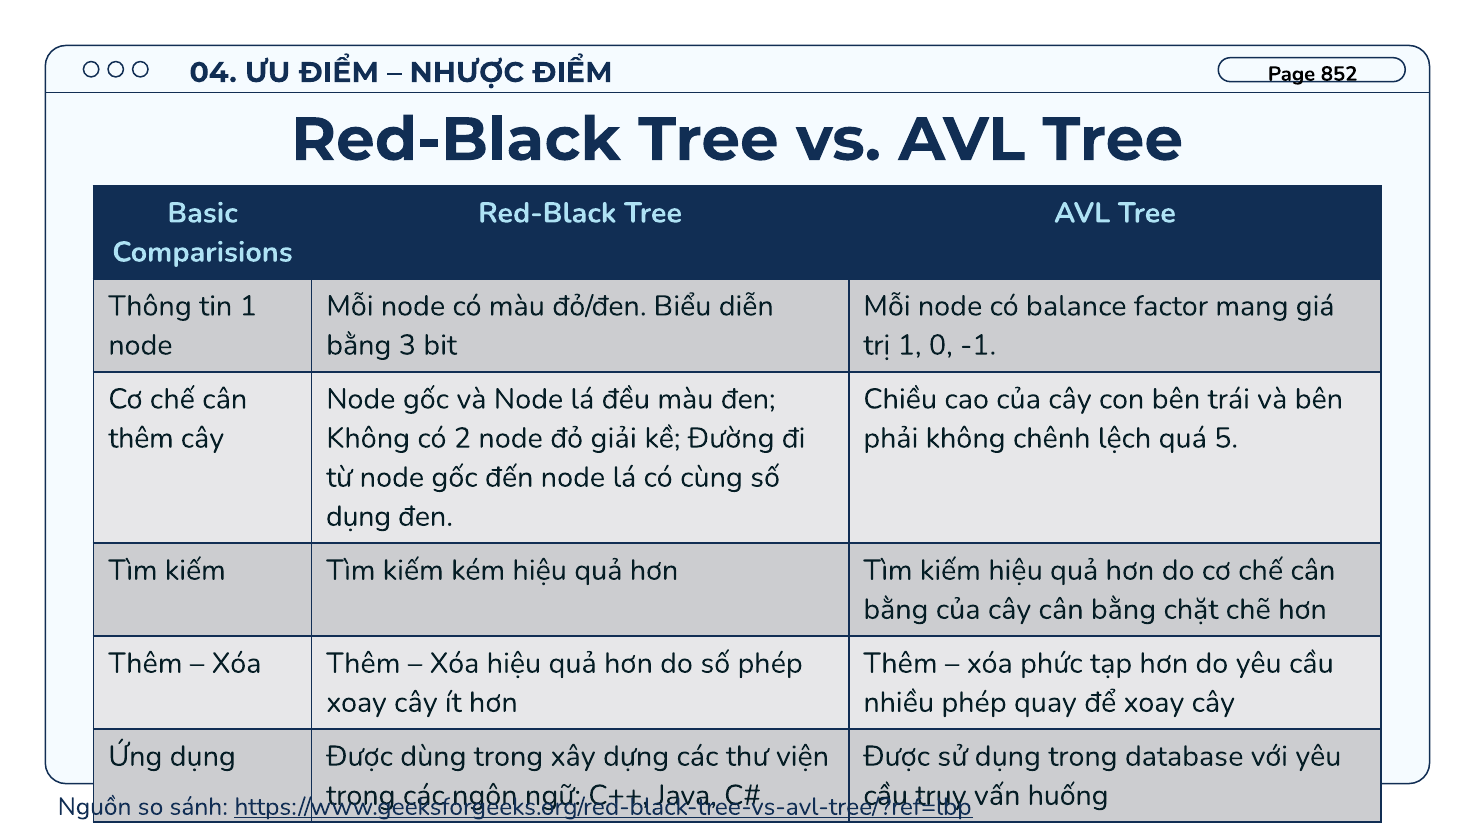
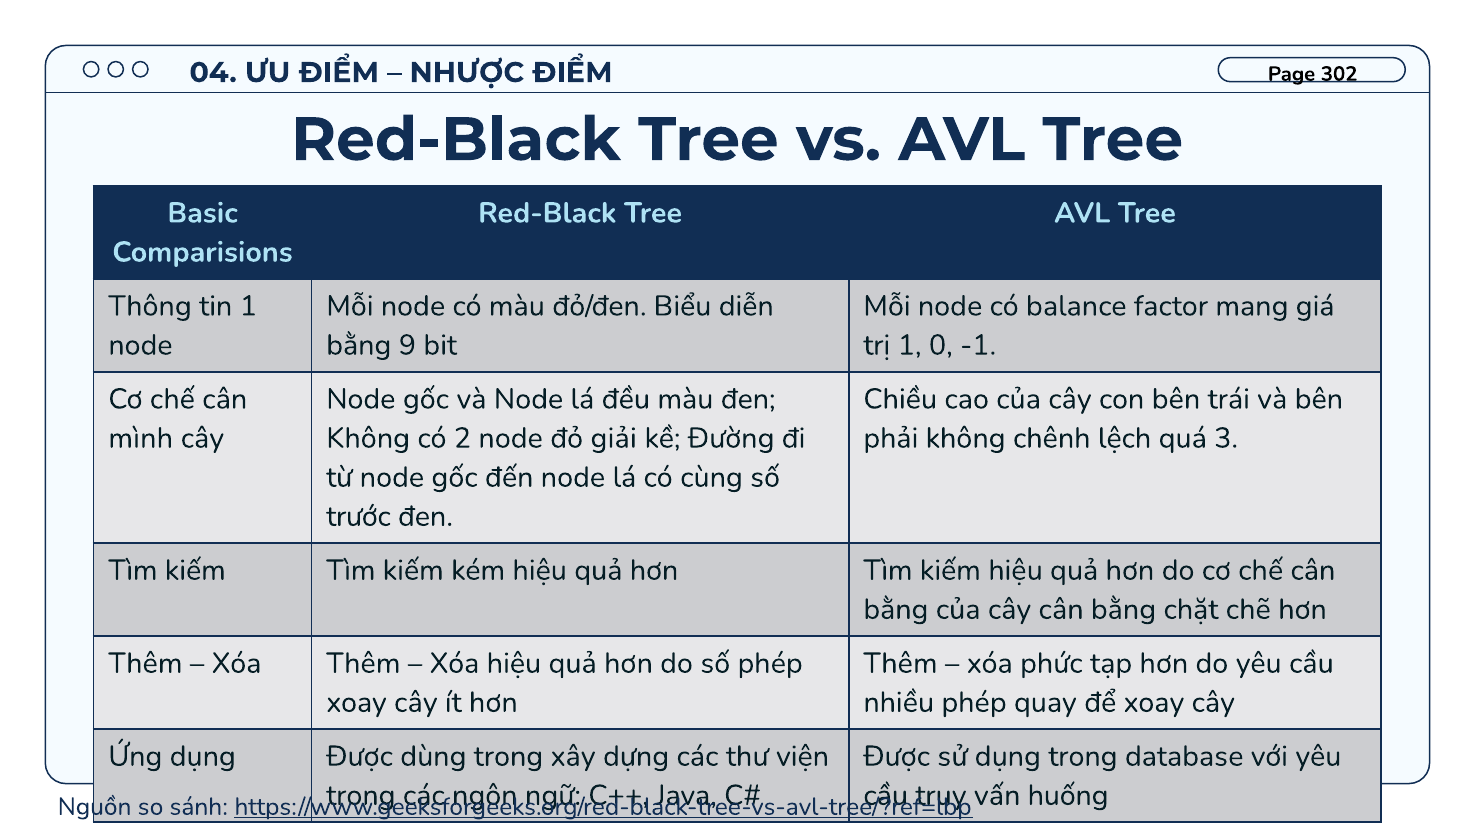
852: 852 -> 302
3: 3 -> 9
thêm at (141, 438): thêm -> mình
5: 5 -> 3
dụng at (359, 517): dụng -> trước
